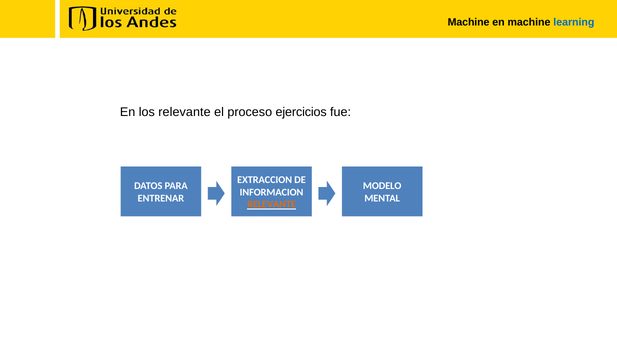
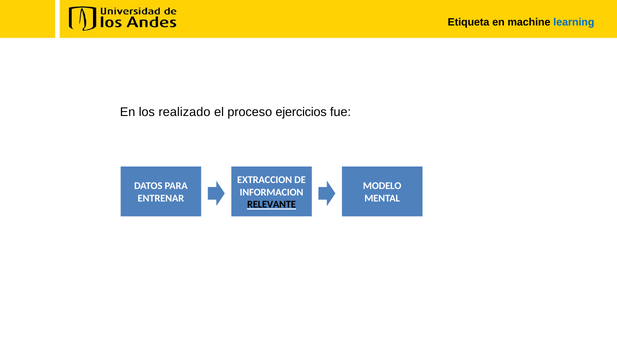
Machine at (469, 22): Machine -> Etiqueta
los relevante: relevante -> realizado
RELEVANTE at (272, 204) colour: orange -> black
